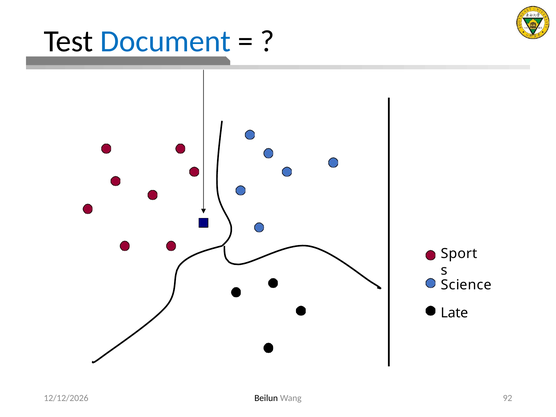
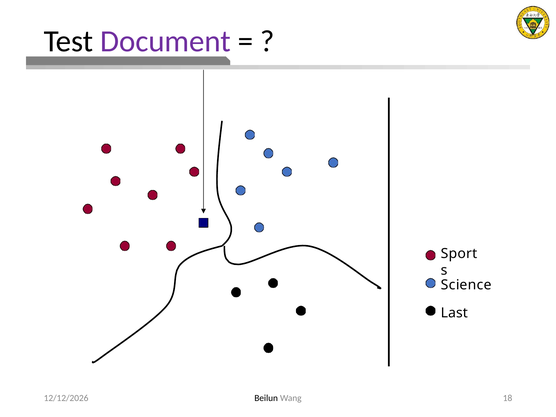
Document colour: blue -> purple
Late: Late -> Last
92: 92 -> 18
